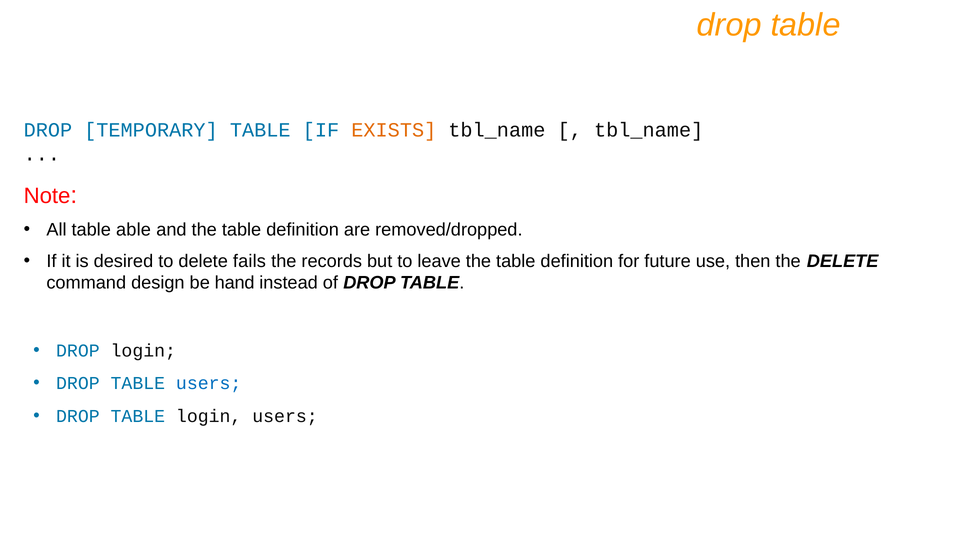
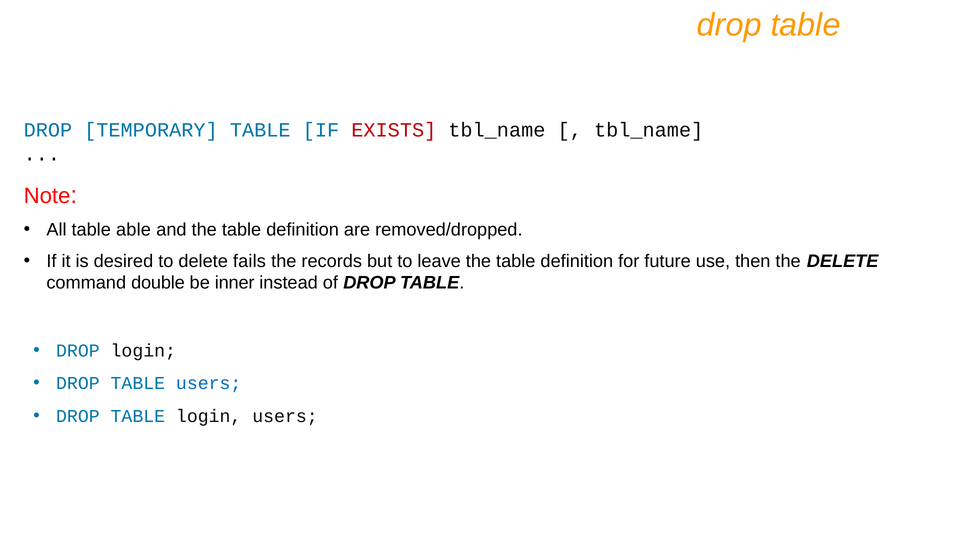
EXISTS colour: orange -> red
design: design -> double
hand: hand -> inner
